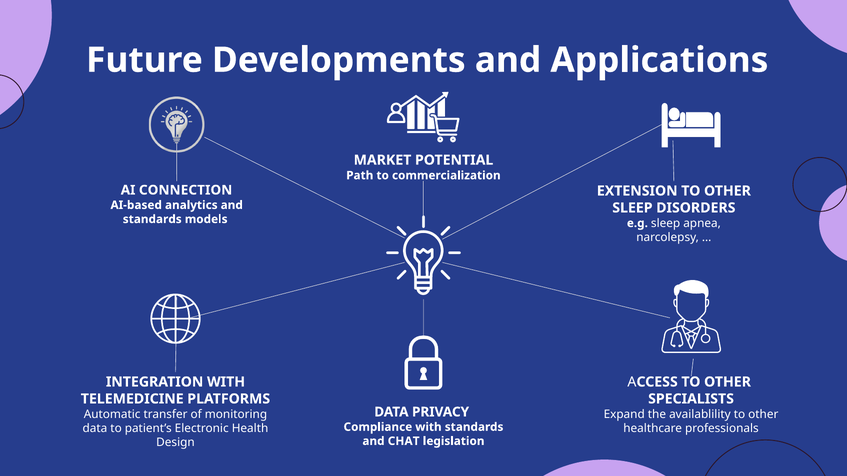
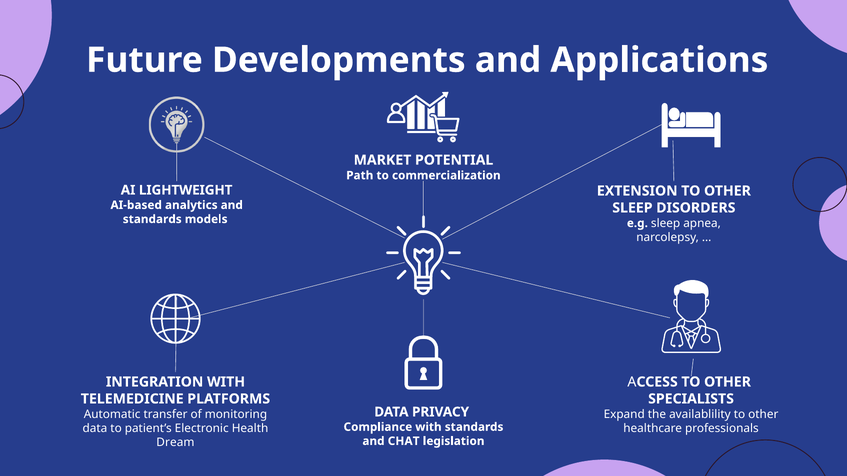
CONNECTION: CONNECTION -> LIGHTWEIGHT
Design: Design -> Dream
